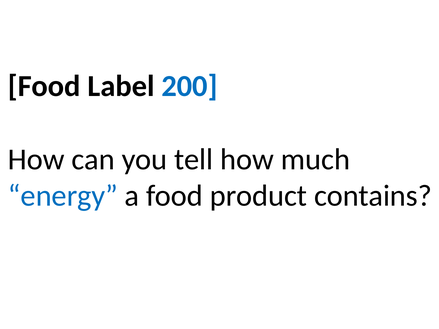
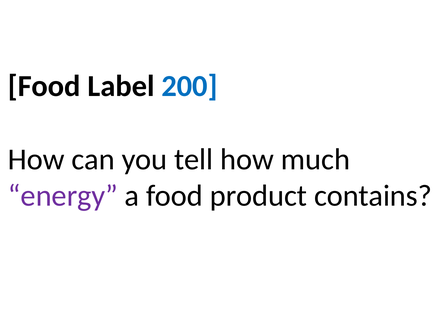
energy colour: blue -> purple
